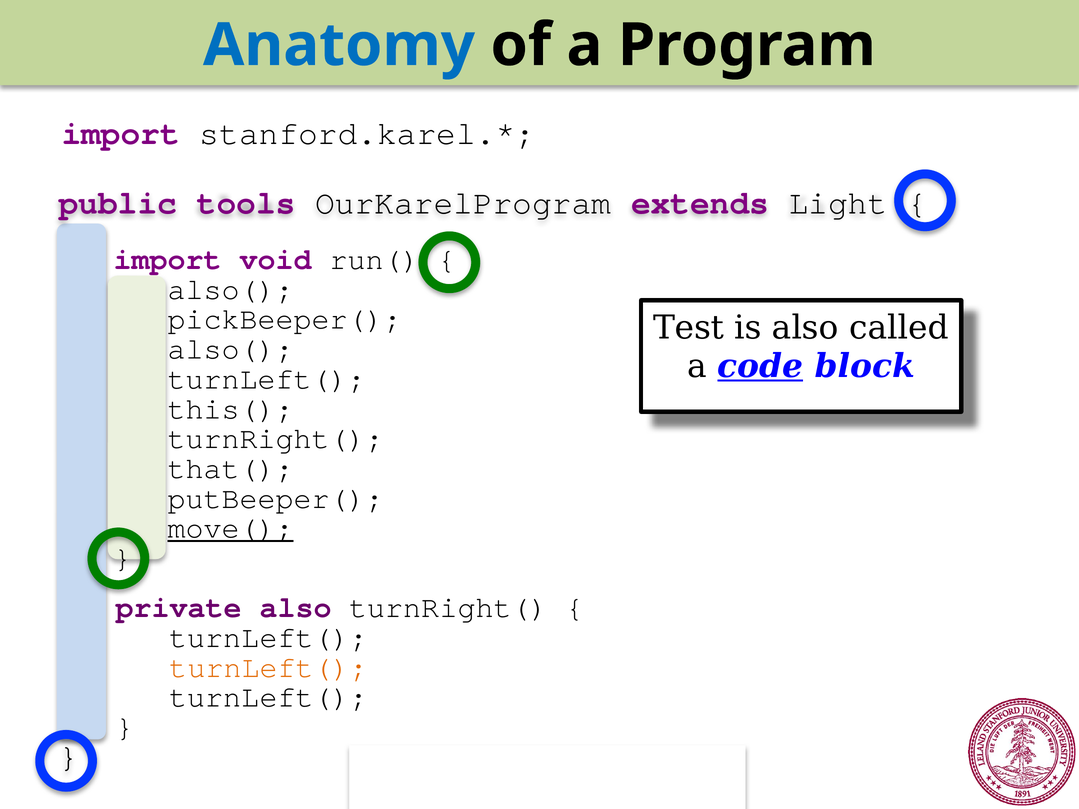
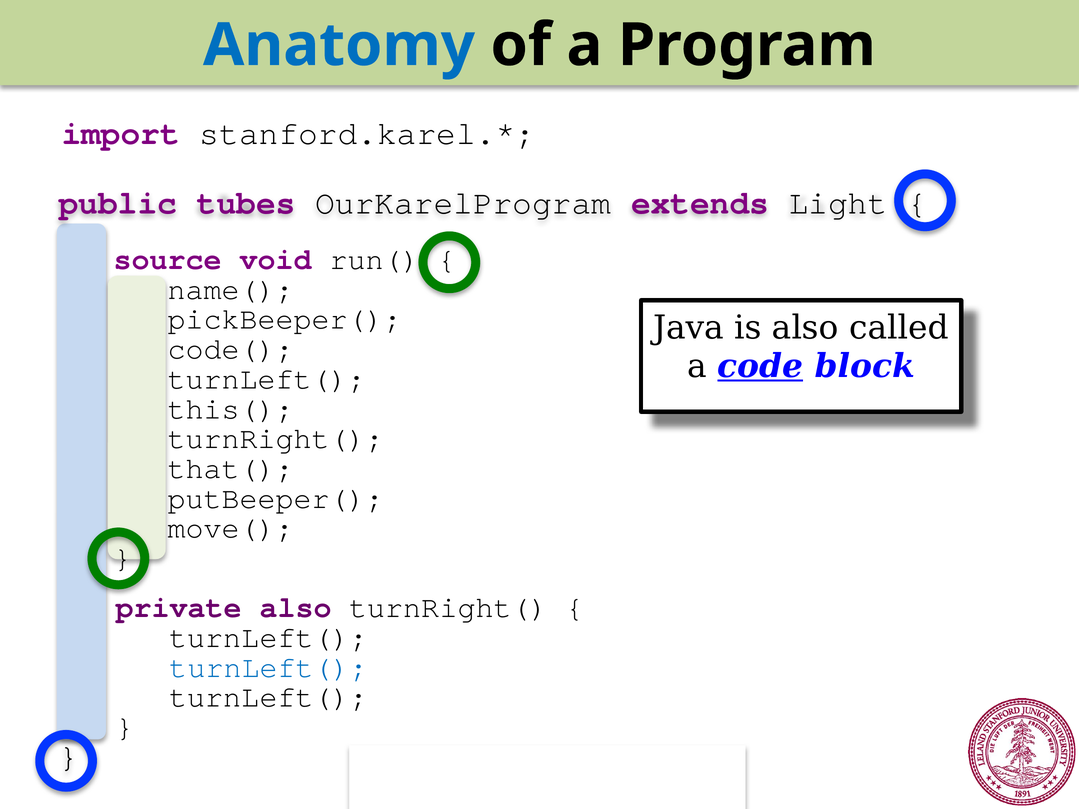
tools: tools -> tubes
import at (168, 259): import -> source
also( at (231, 289): also( -> name(
Test: Test -> Java
also( at (231, 349): also( -> code(
move( underline: present -> none
turnLeft( at (269, 667) colour: orange -> blue
